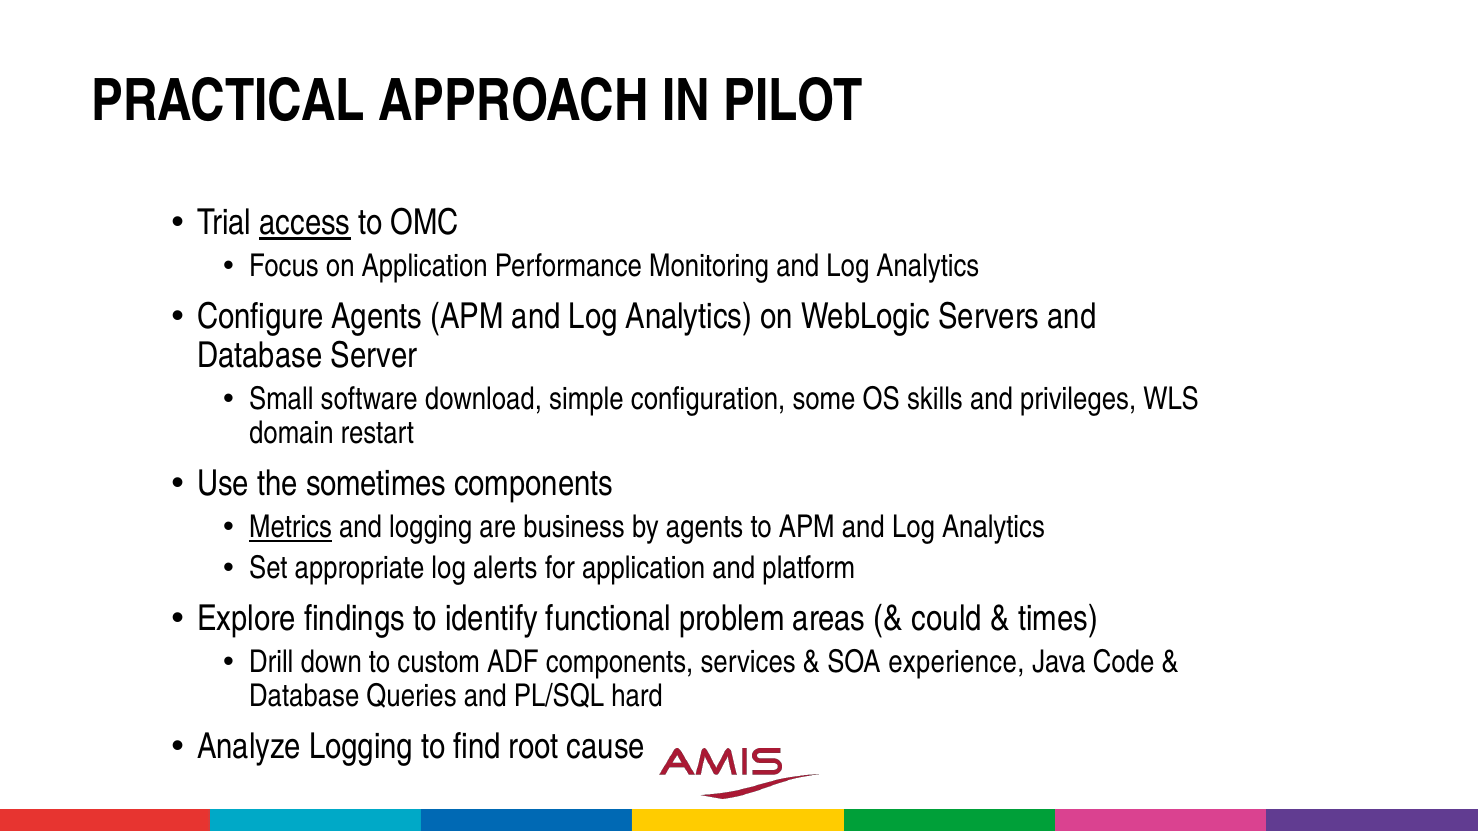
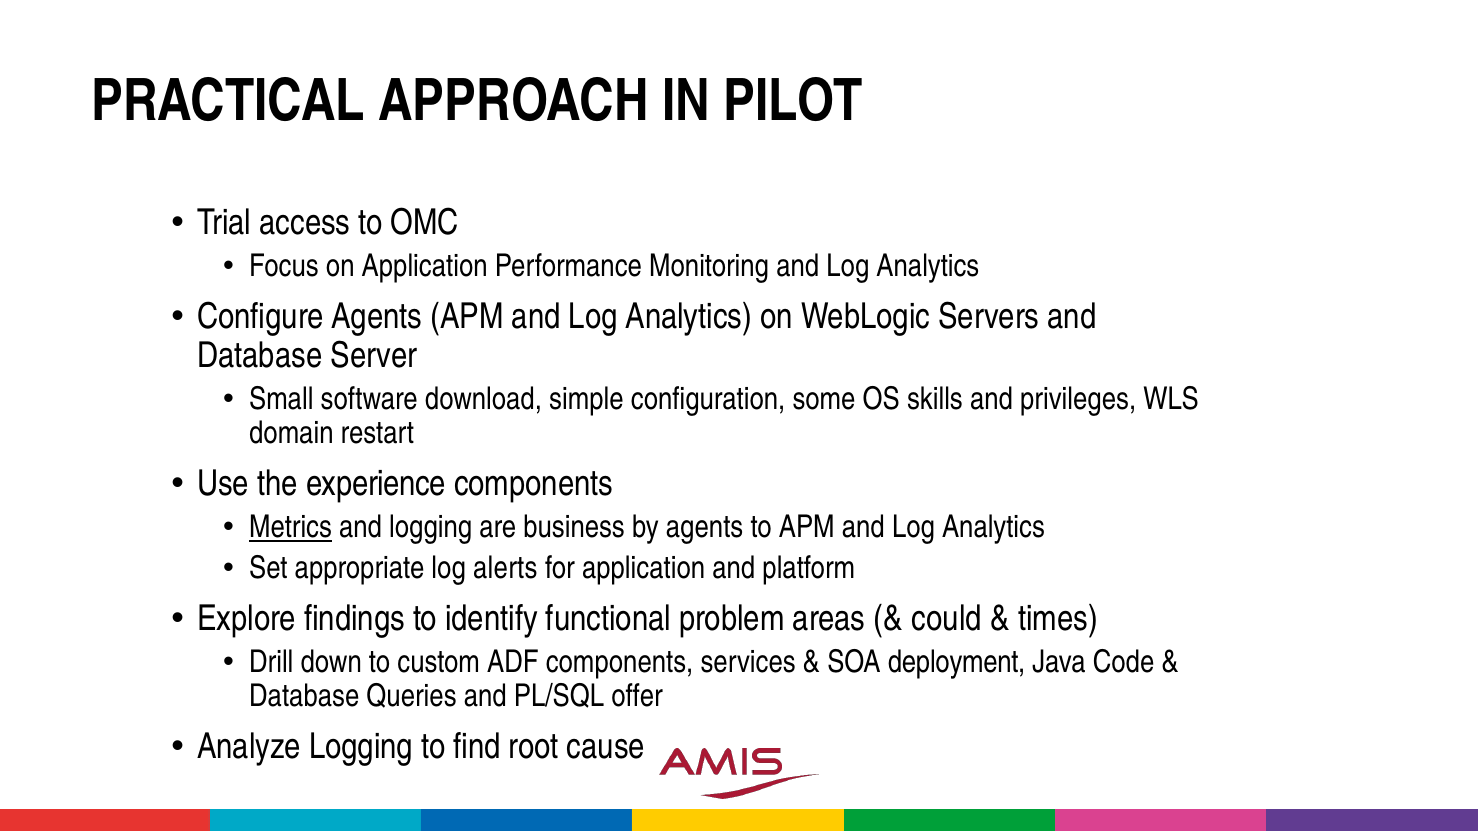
access underline: present -> none
sometimes: sometimes -> experience
experience: experience -> deployment
hard: hard -> offer
